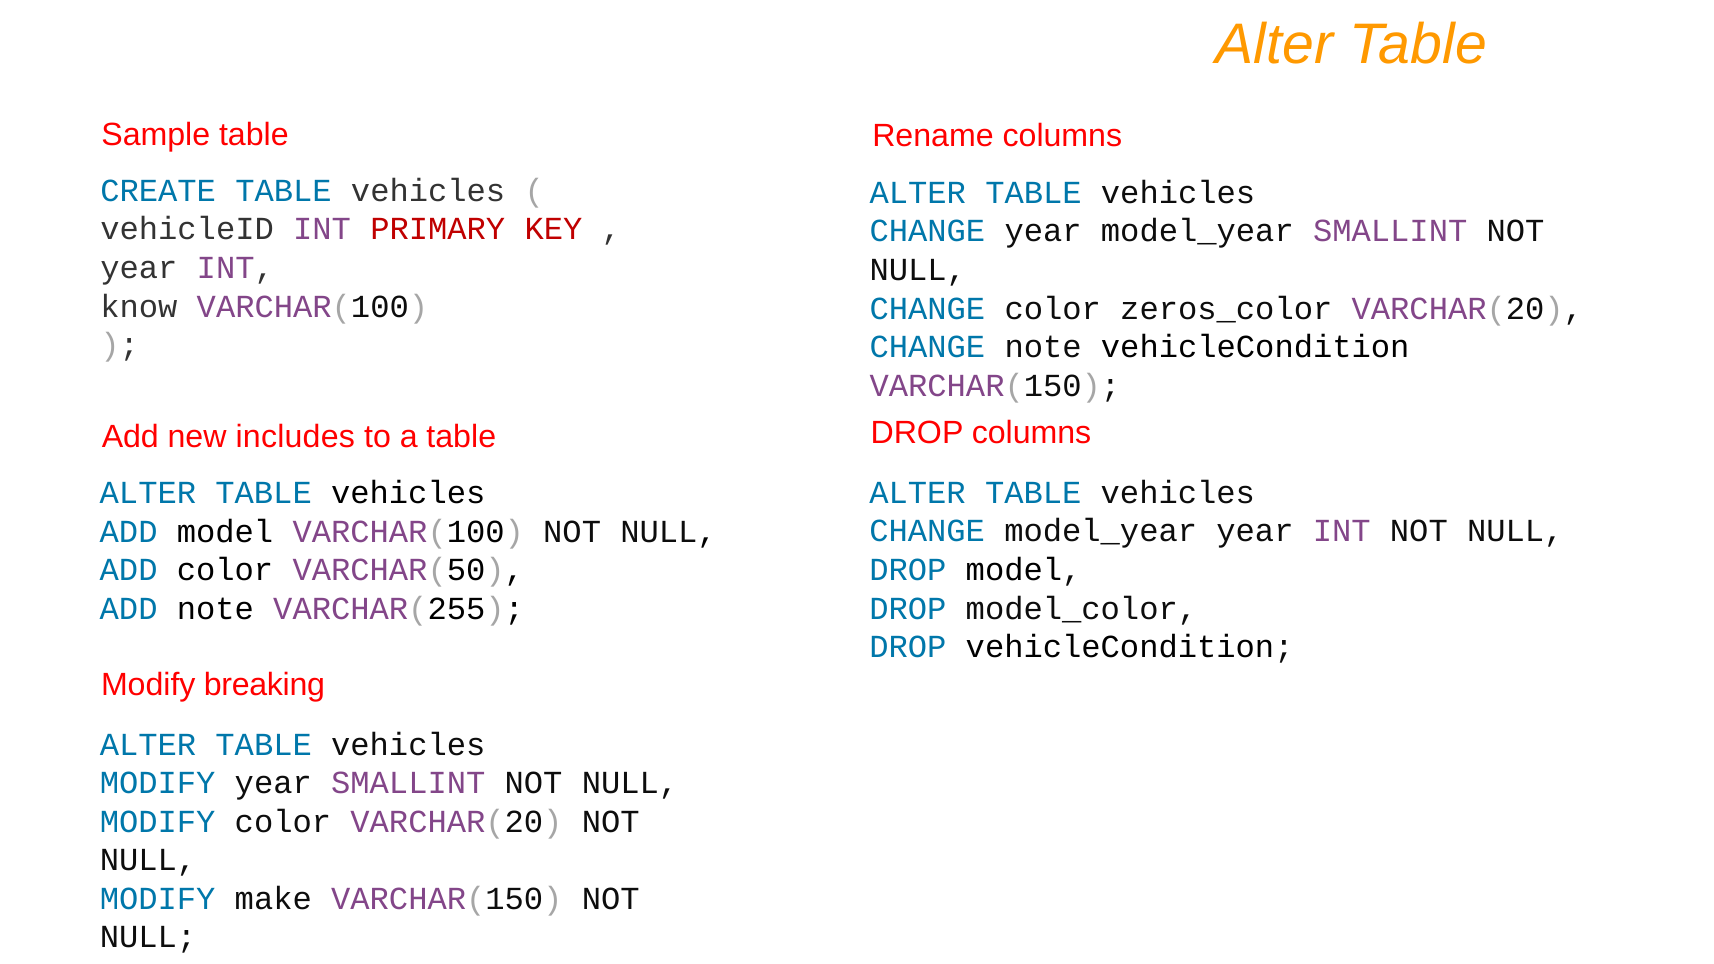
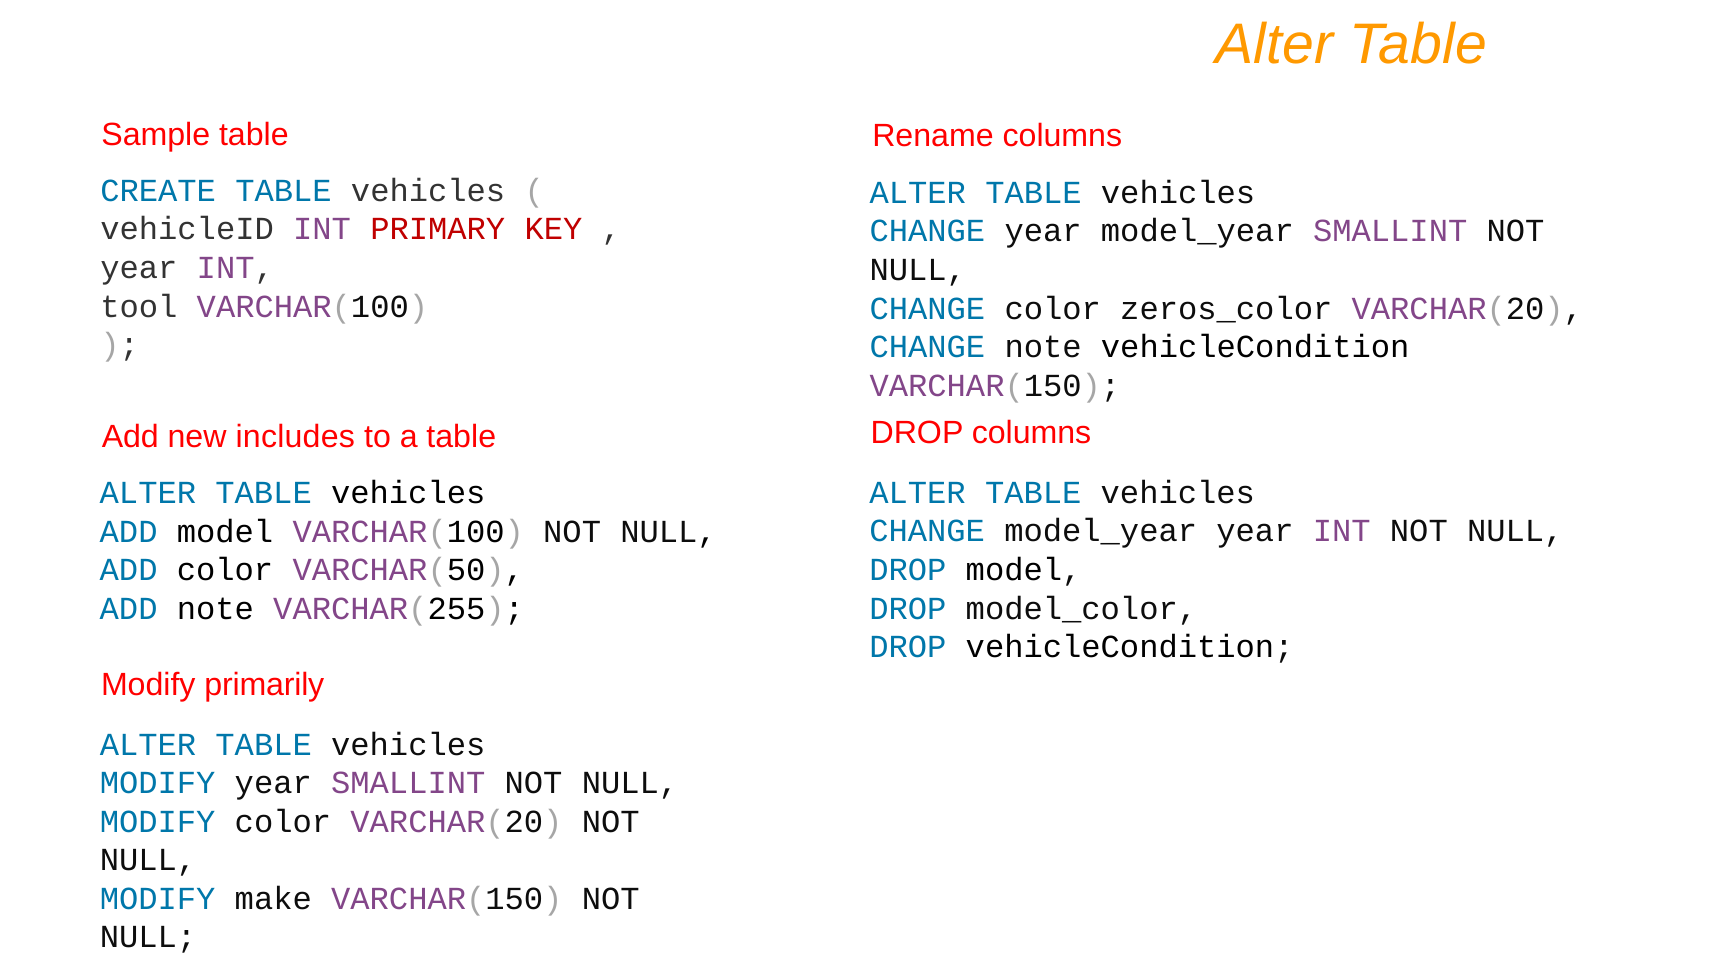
know: know -> tool
breaking: breaking -> primarily
